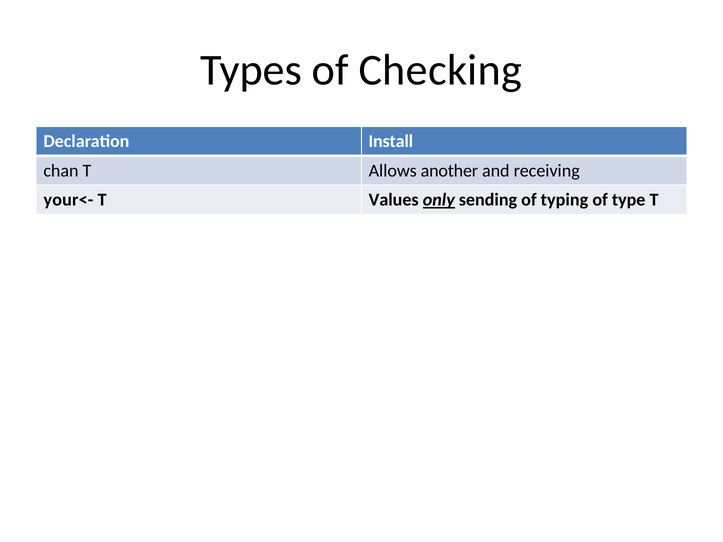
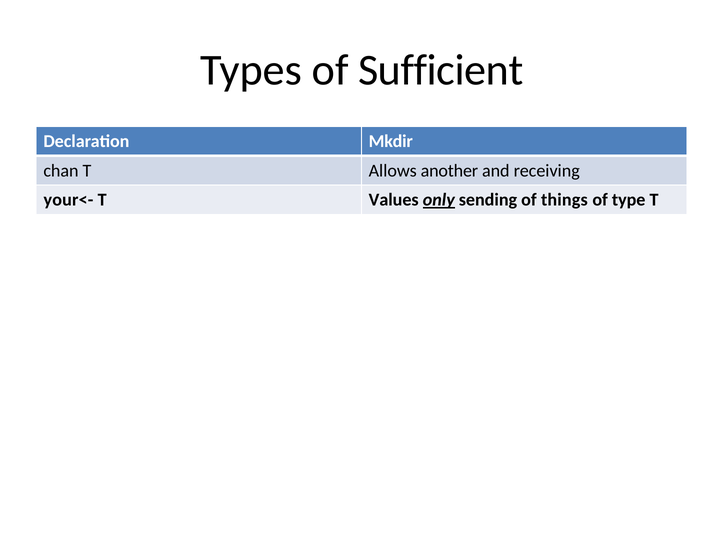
Checking: Checking -> Sufficient
Install: Install -> Mkdir
typing: typing -> things
